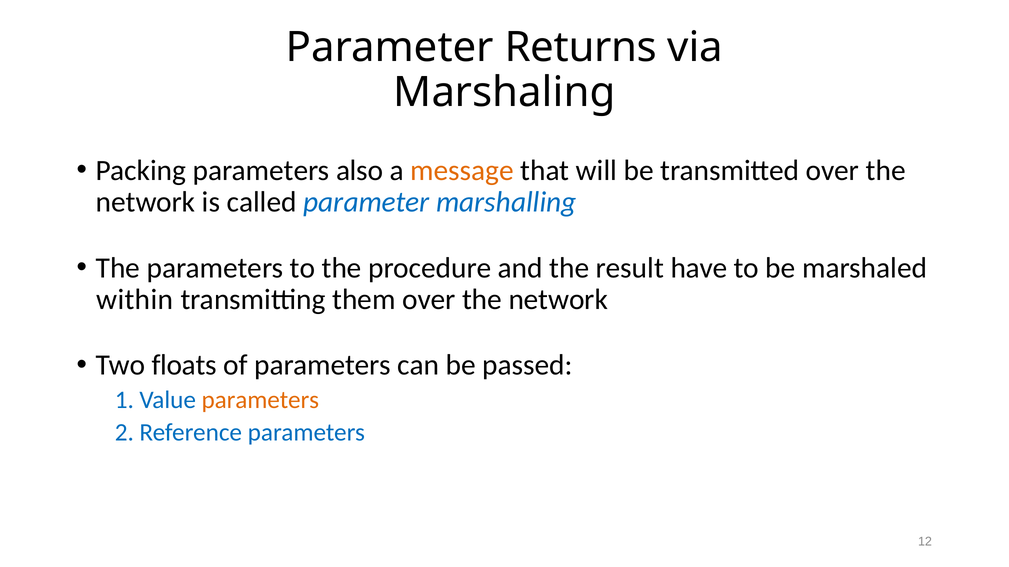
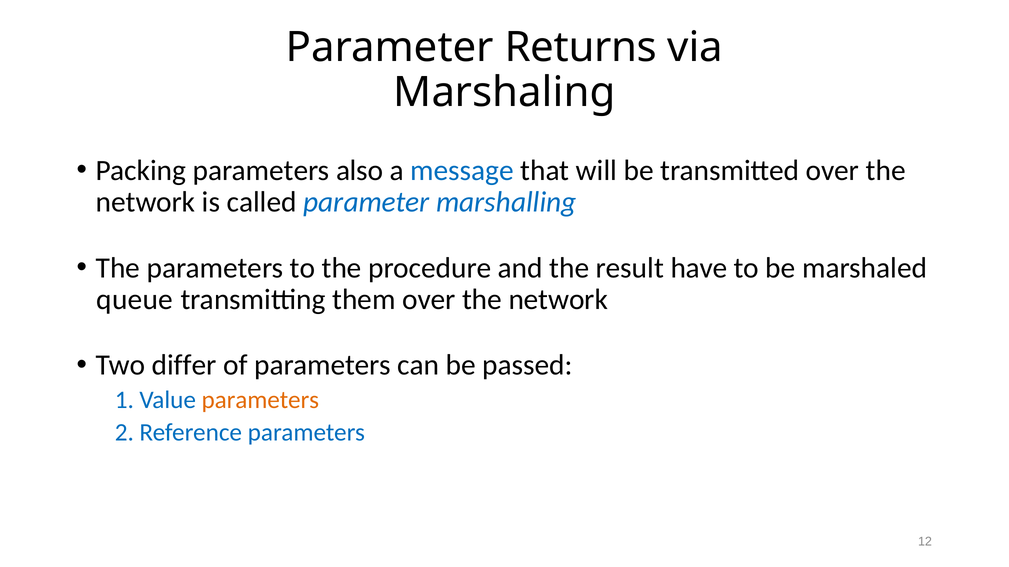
message colour: orange -> blue
within: within -> queue
floats: floats -> differ
